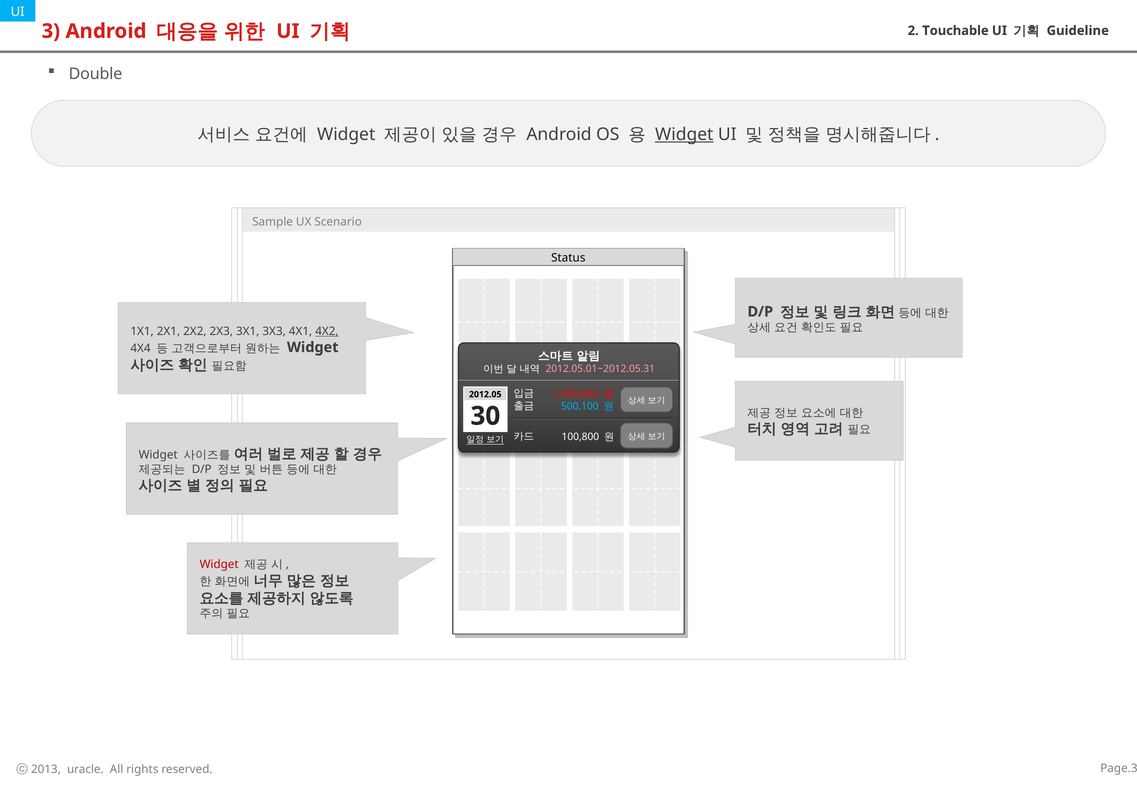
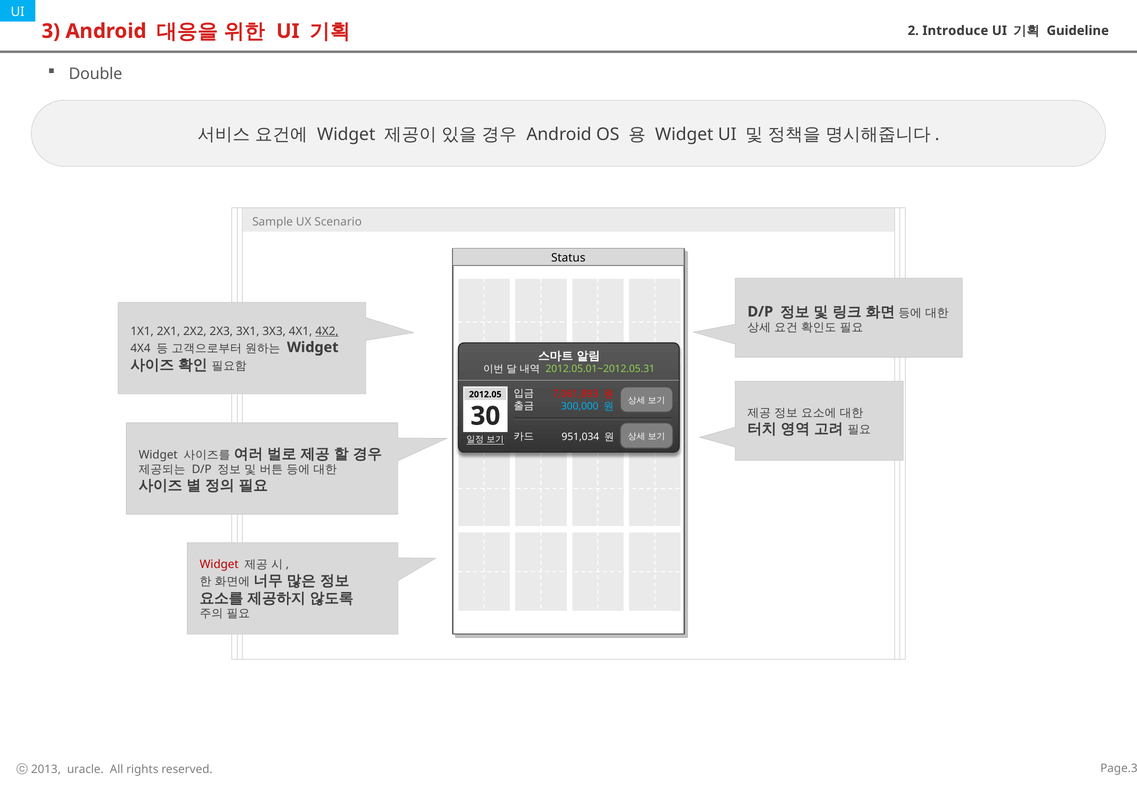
Touchable: Touchable -> Introduce
Widget at (684, 134) underline: present -> none
2012.05.01~2012.05.31 colour: pink -> light green
1,000,060: 1,000,060 -> 7,061,893
500,100: 500,100 -> 300,000
100,800: 100,800 -> 951,034
